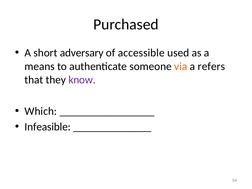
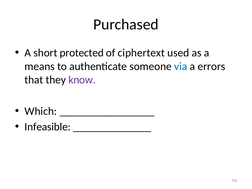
adversary: adversary -> protected
accessible: accessible -> ciphertext
via colour: orange -> blue
refers: refers -> errors
